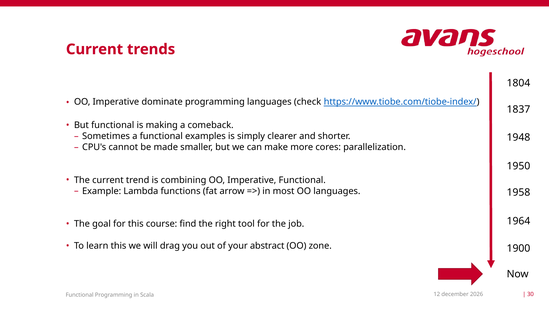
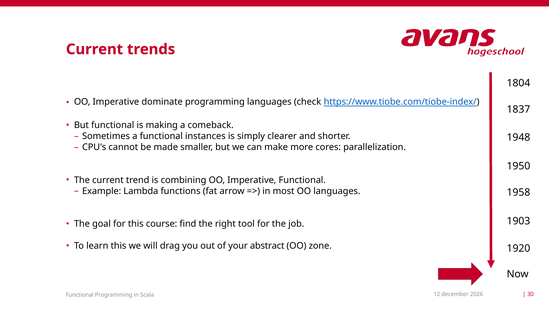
examples: examples -> instances
1964: 1964 -> 1903
1900: 1900 -> 1920
